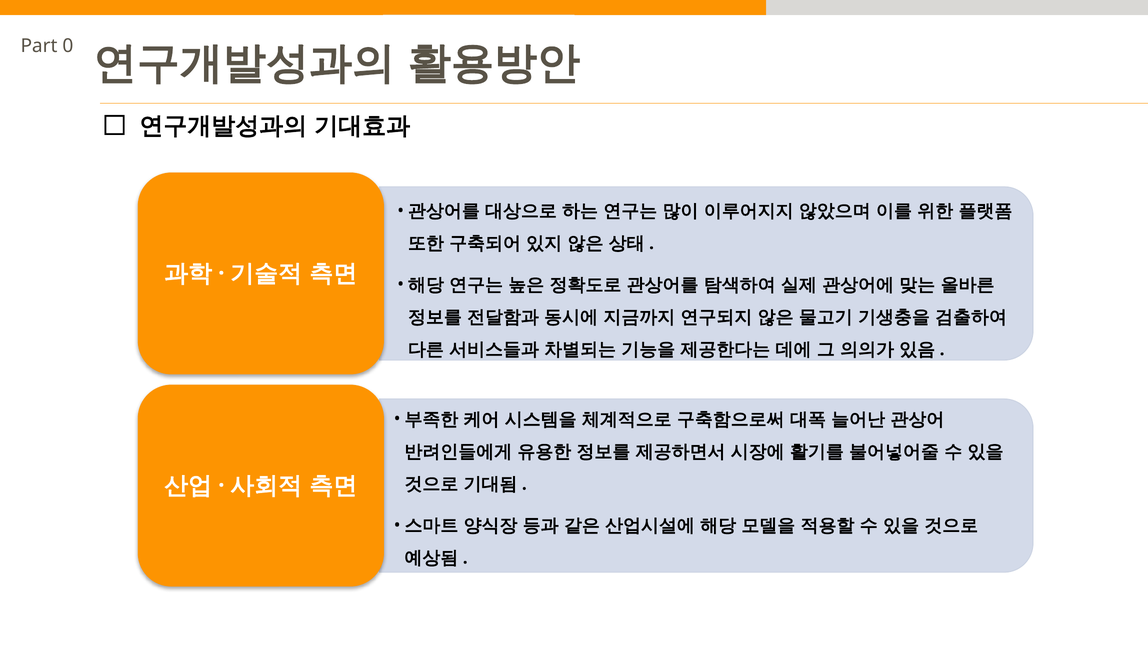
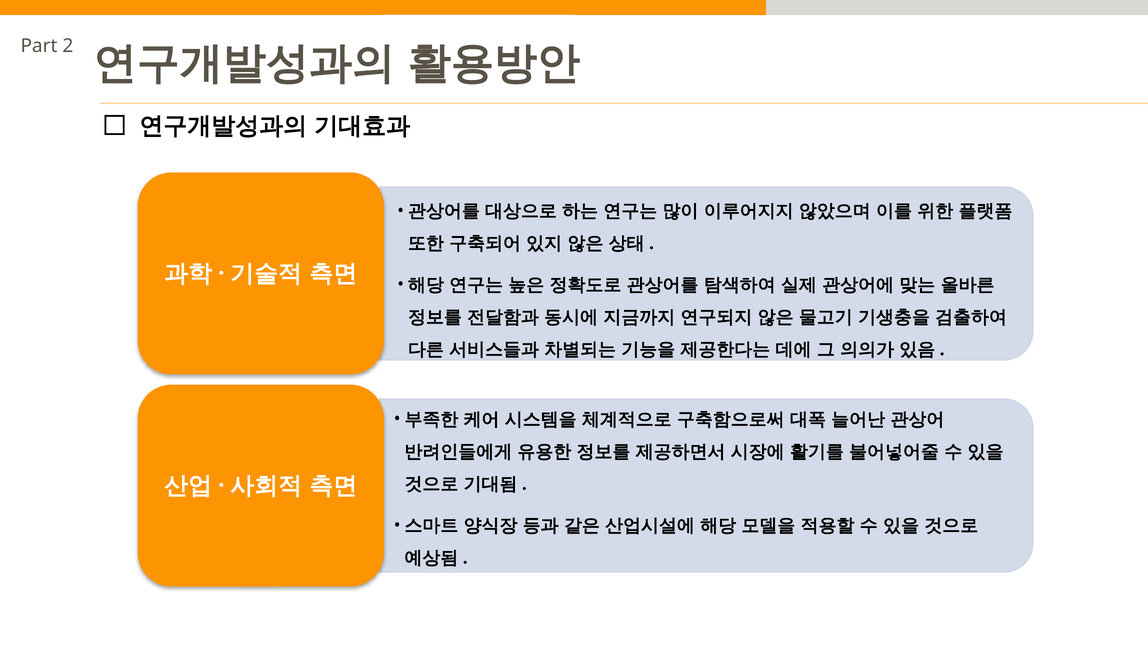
0: 0 -> 2
